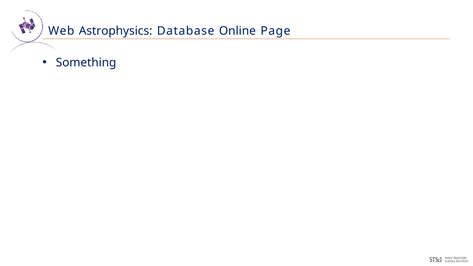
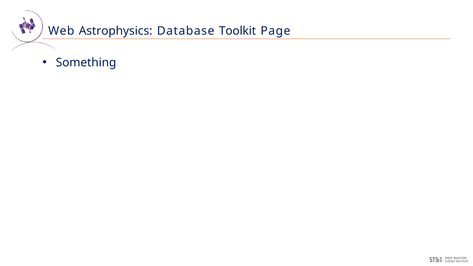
Online: Online -> Toolkit
